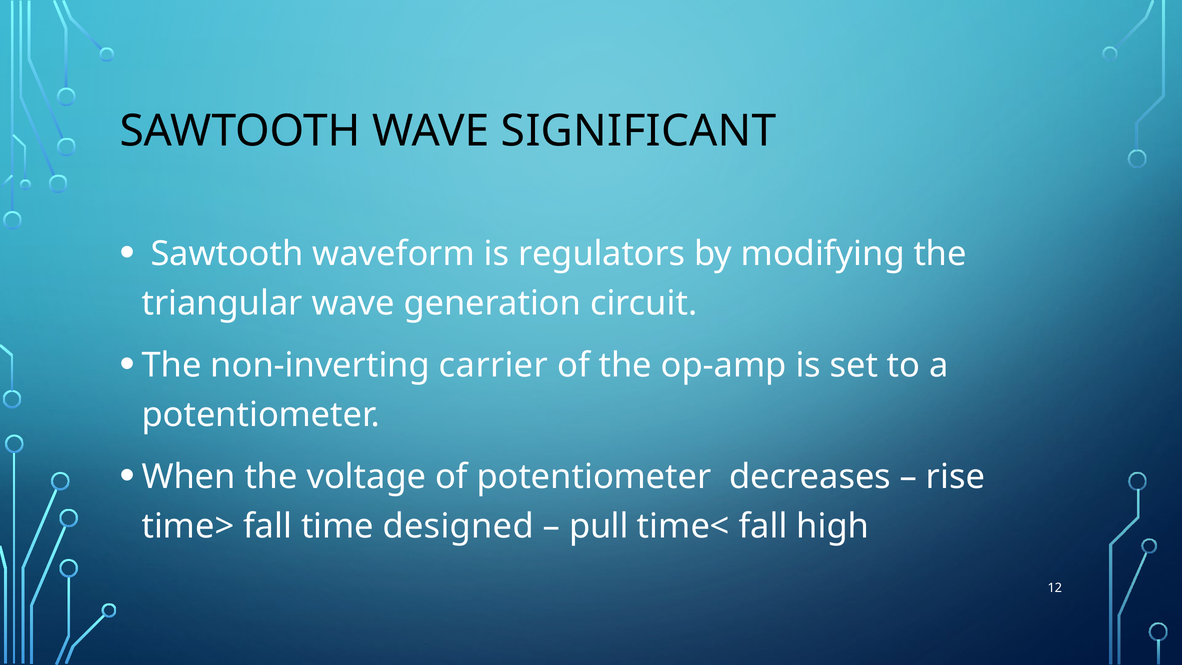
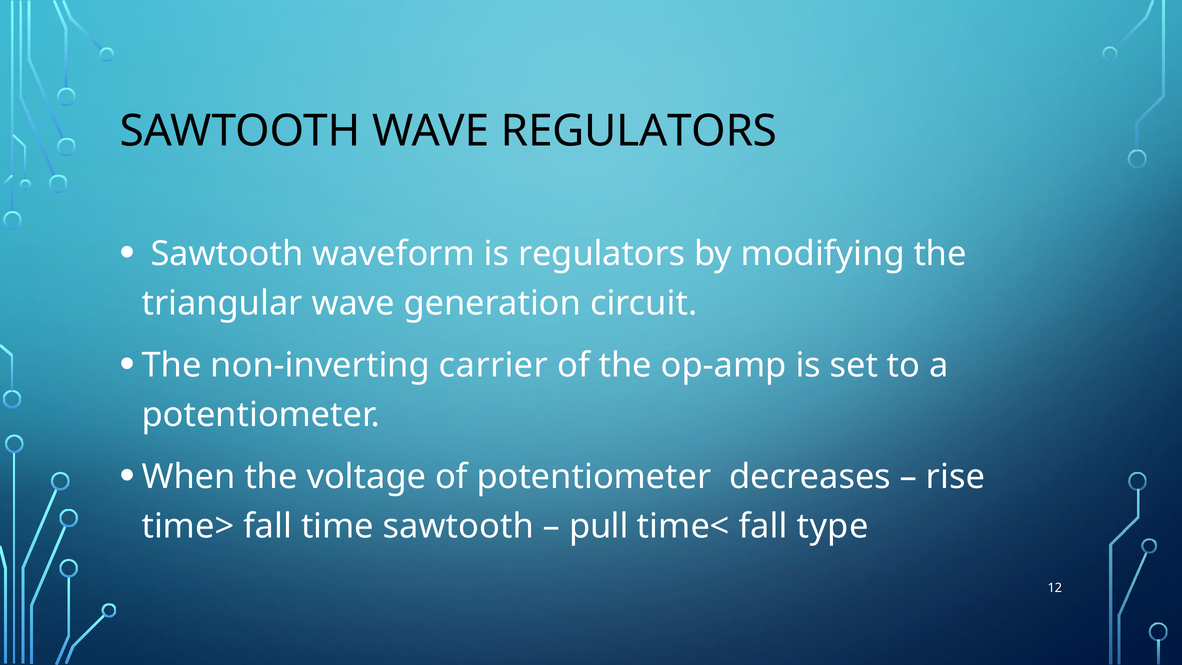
WAVE SIGNIFICANT: SIGNIFICANT -> REGULATORS
time designed: designed -> sawtooth
high: high -> type
